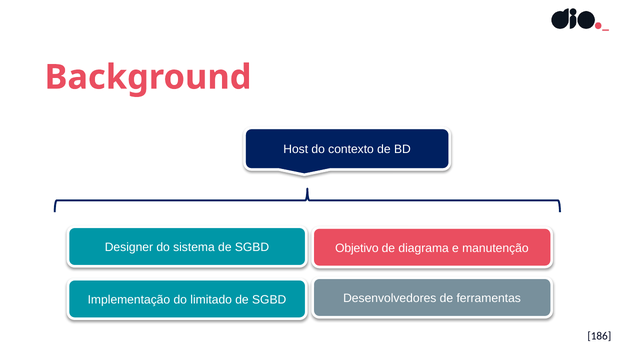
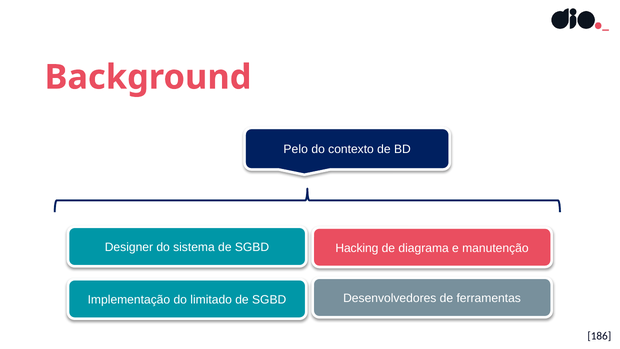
Host: Host -> Pelo
Objetivo: Objetivo -> Hacking
